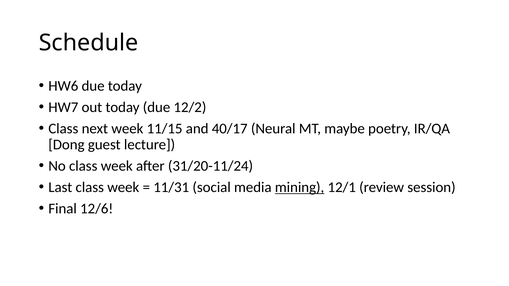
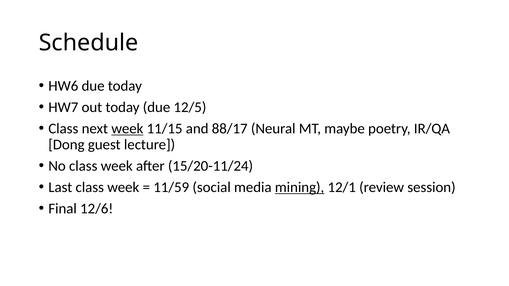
12/2: 12/2 -> 12/5
week at (127, 129) underline: none -> present
40/17: 40/17 -> 88/17
31/20-11/24: 31/20-11/24 -> 15/20-11/24
11/31: 11/31 -> 11/59
